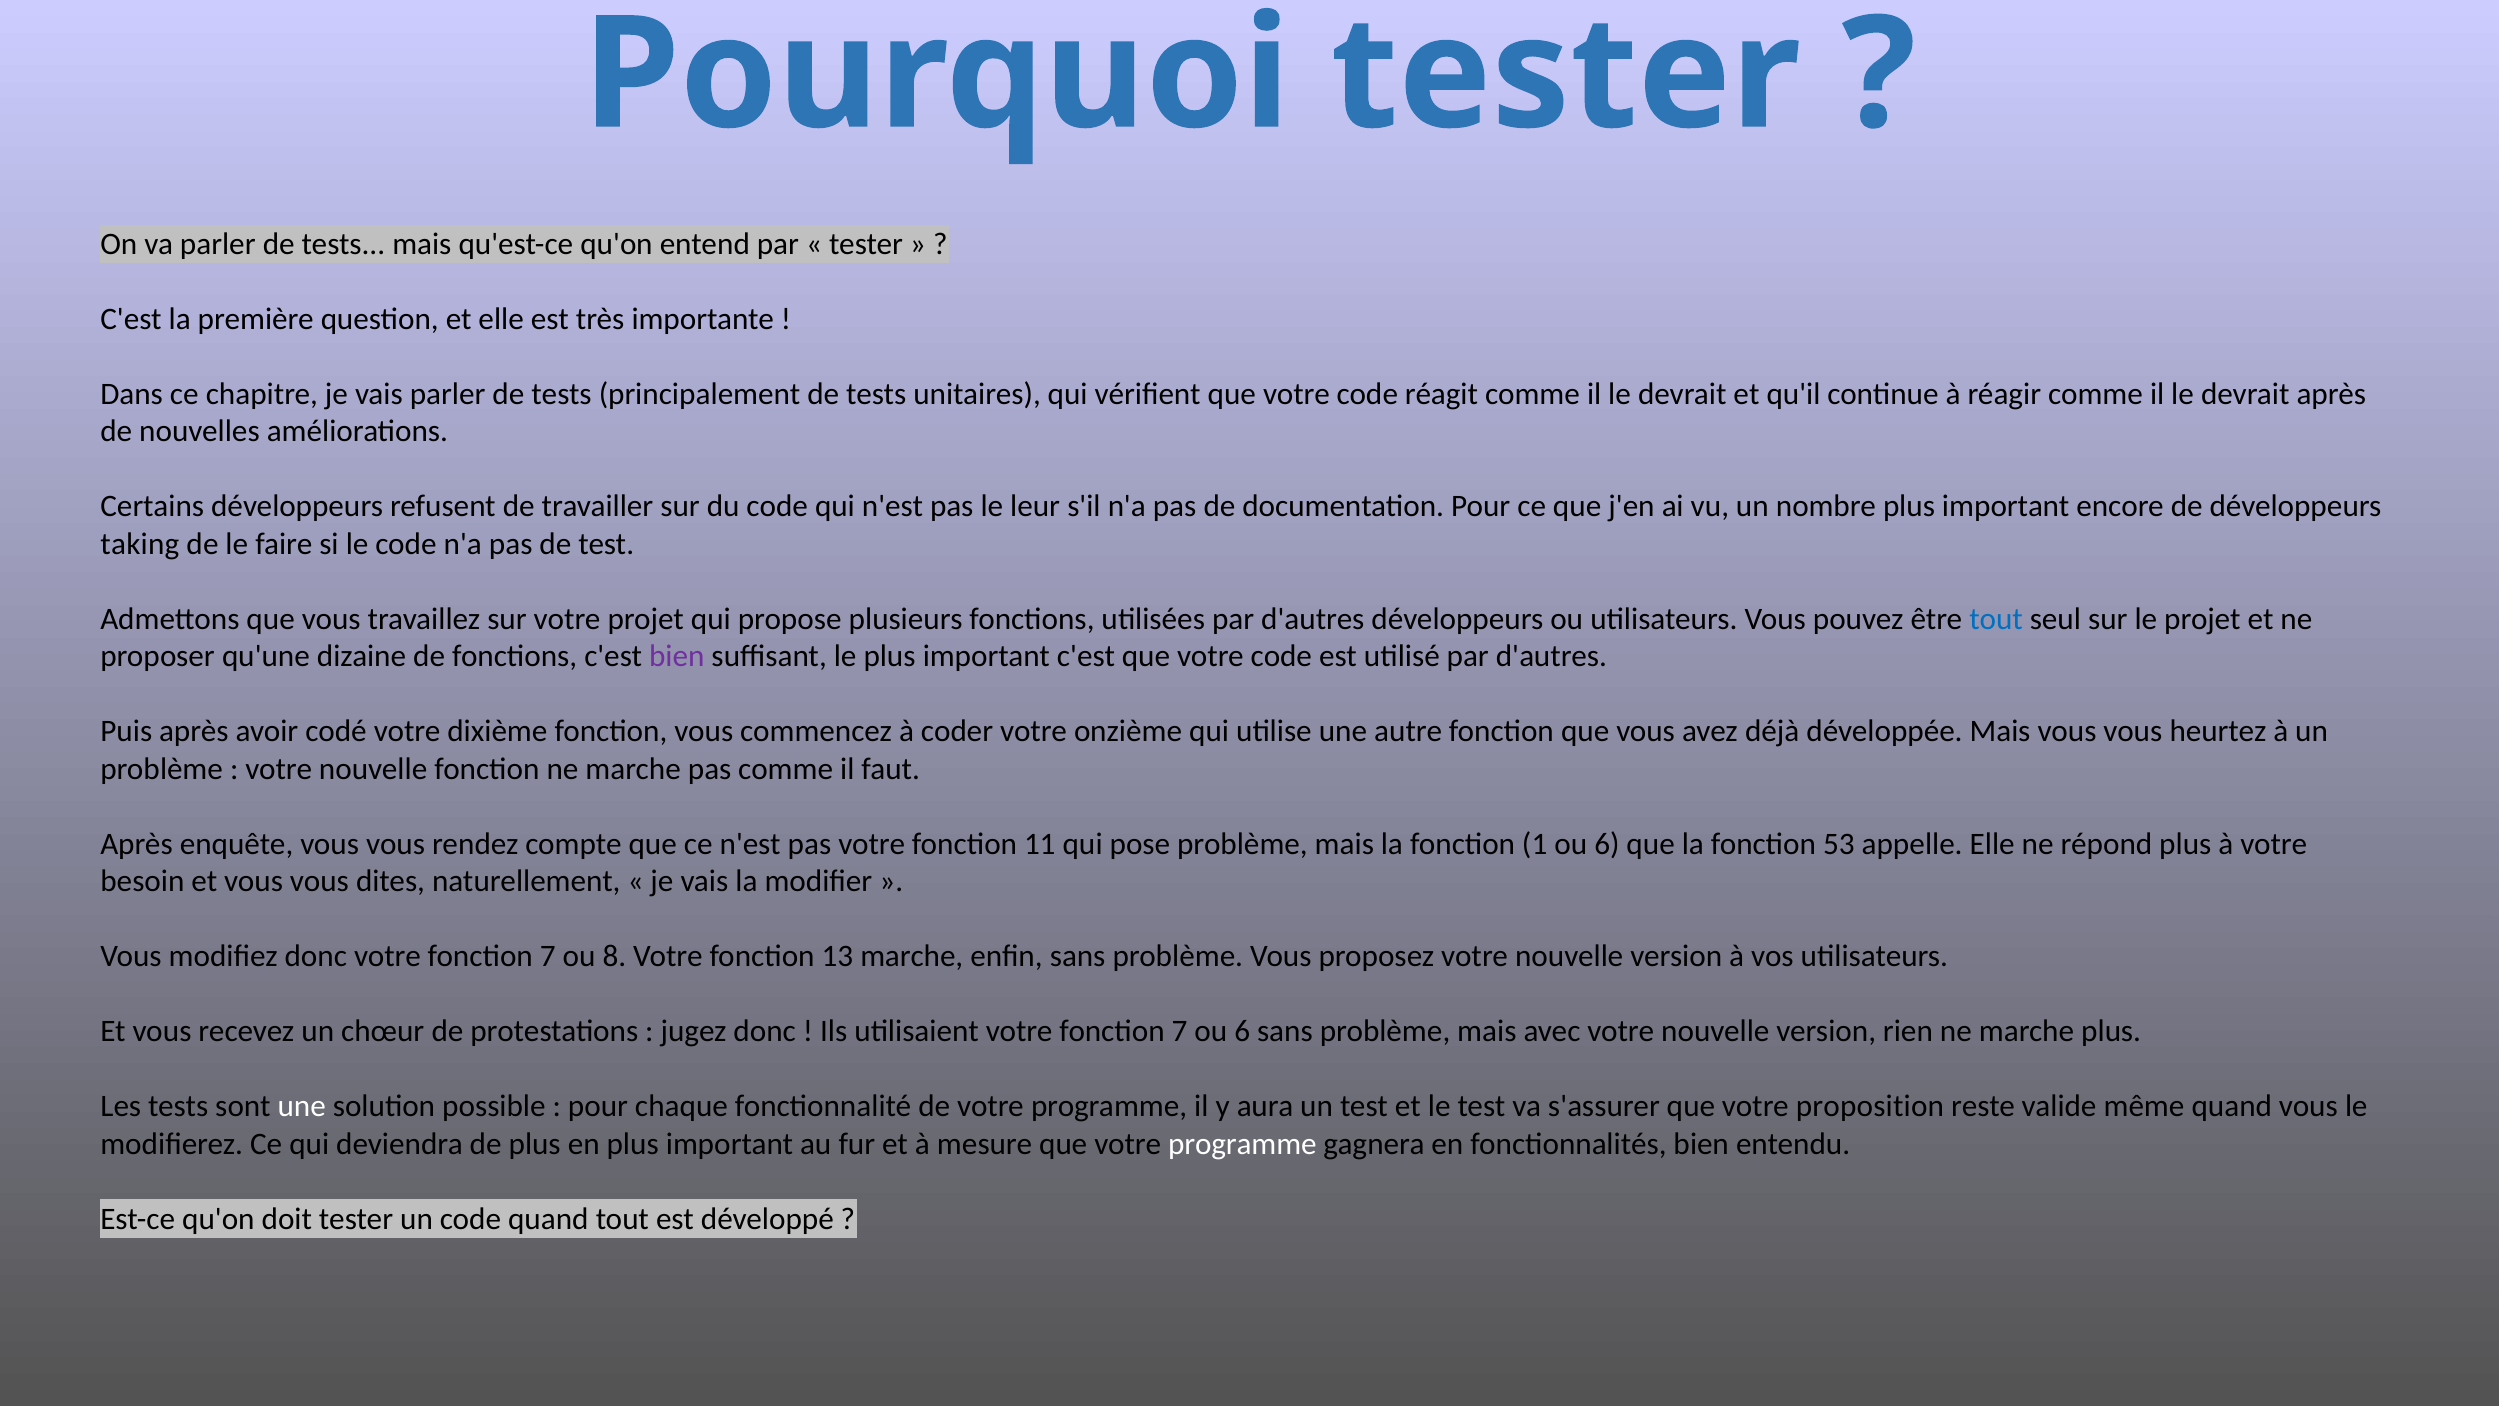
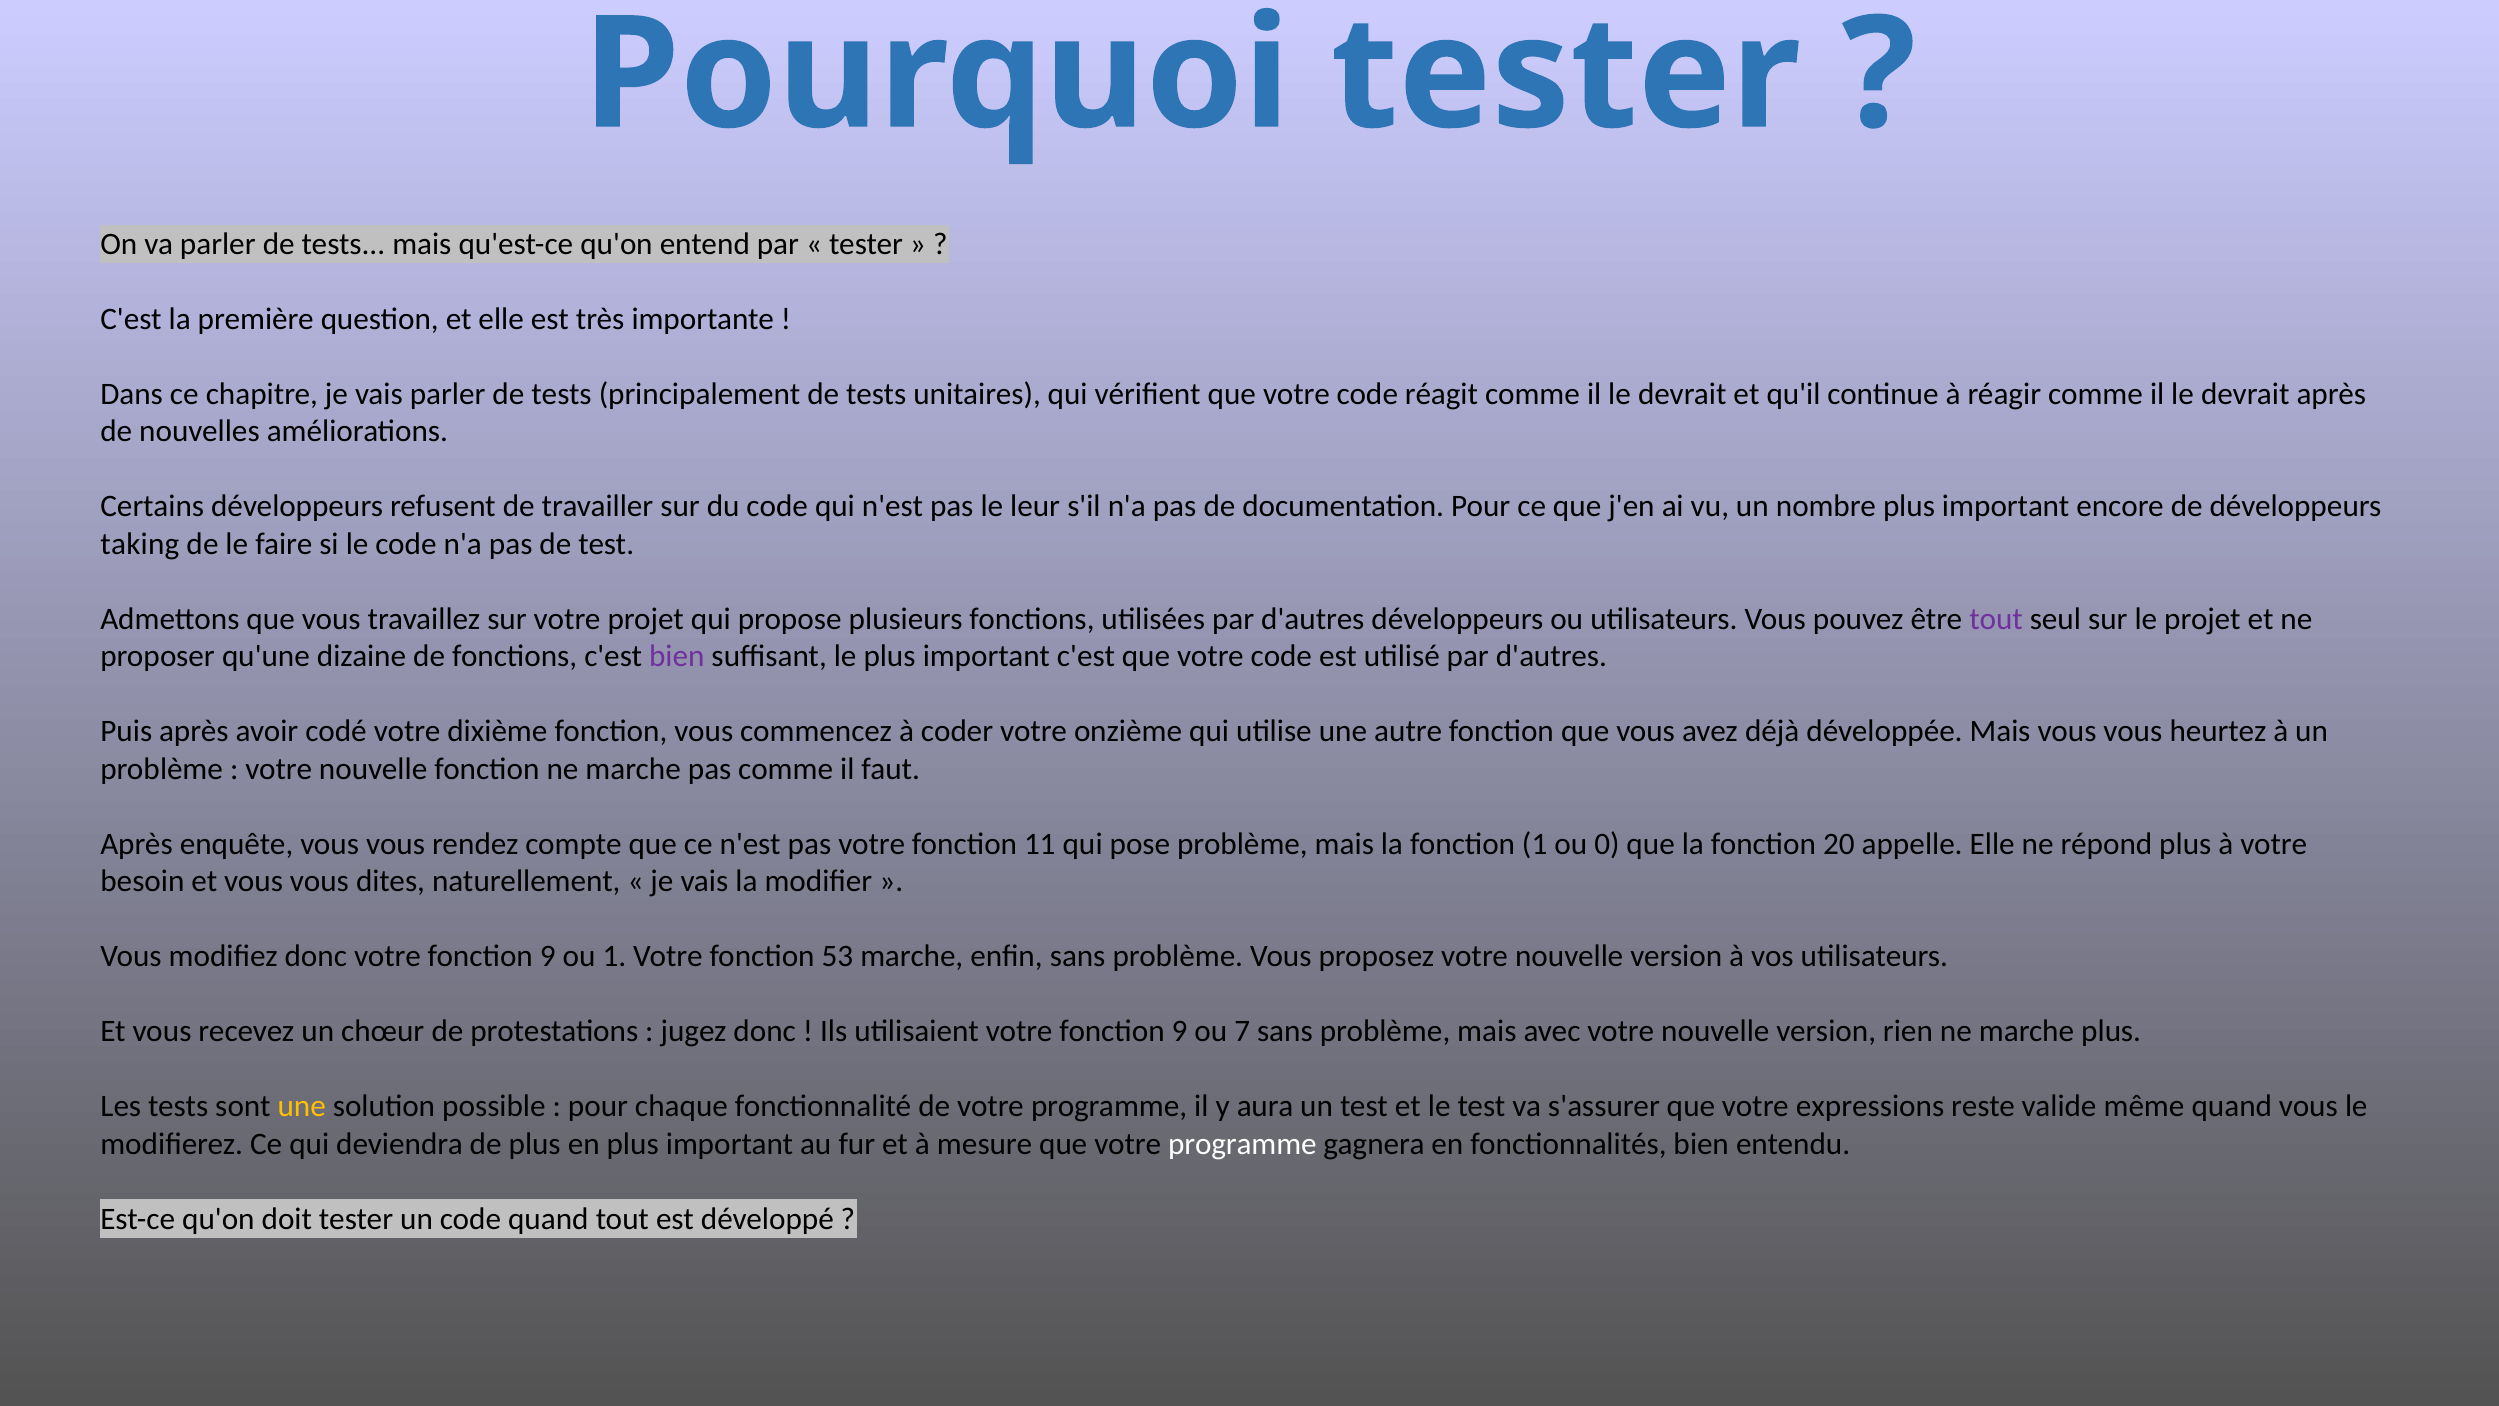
tout at (1996, 619) colour: blue -> purple
1 ou 6: 6 -> 0
53: 53 -> 20
donc votre fonction 7: 7 -> 9
ou 8: 8 -> 1
13: 13 -> 53
utilisaient votre fonction 7: 7 -> 9
6 at (1242, 1031): 6 -> 7
une at (302, 1106) colour: white -> yellow
proposition: proposition -> expressions
